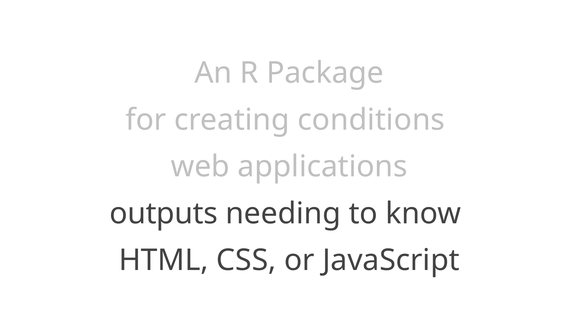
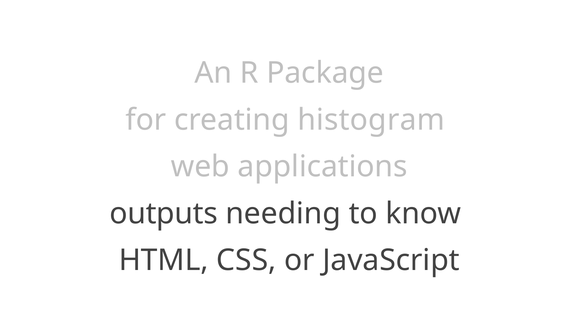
conditions: conditions -> histogram
